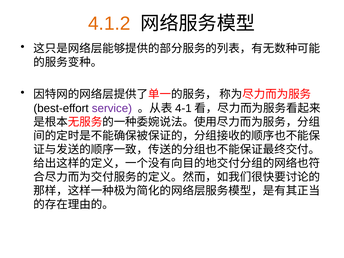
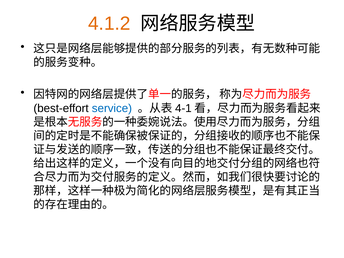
service colour: purple -> blue
